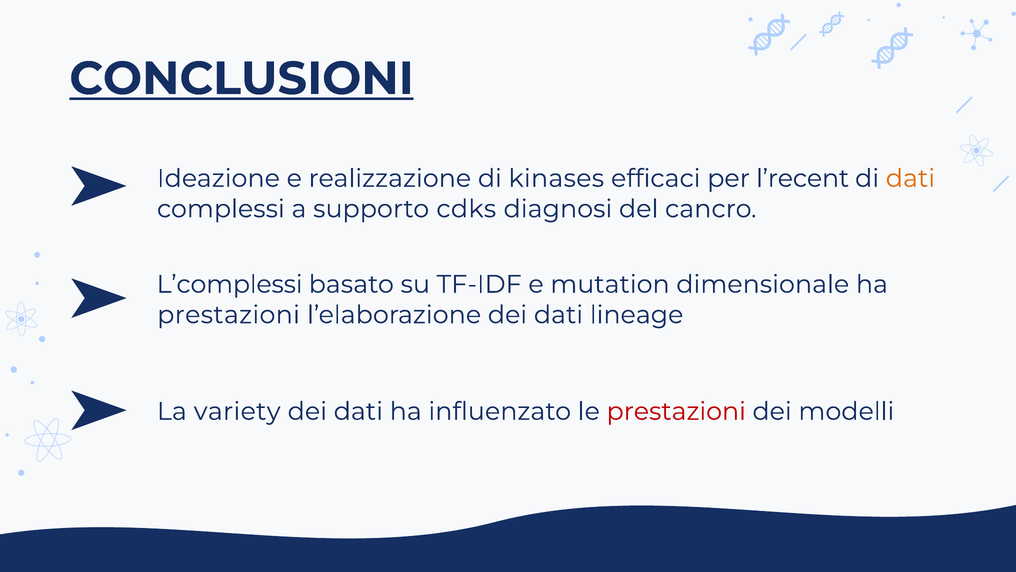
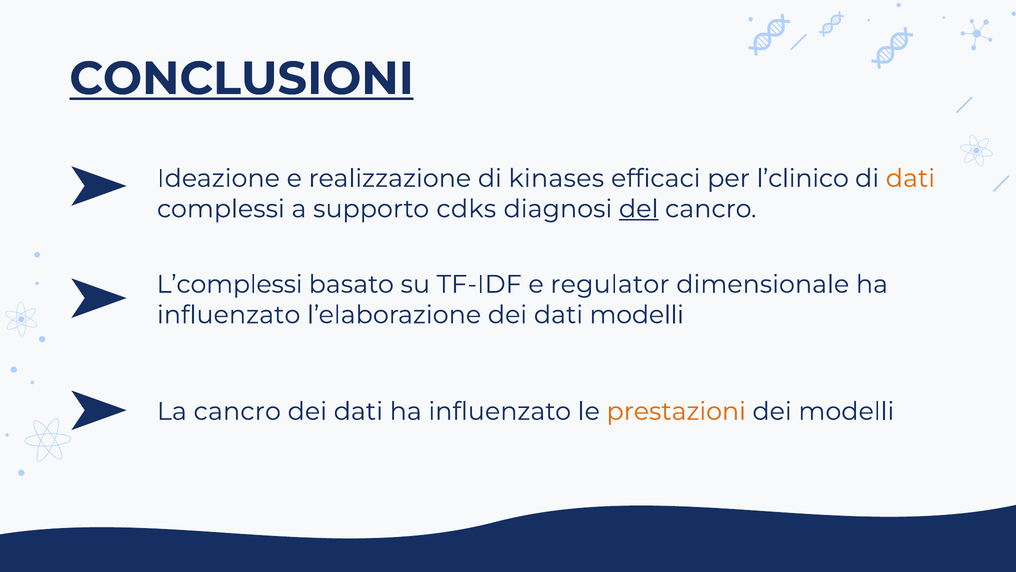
l’recent: l’recent -> l’clinico
del underline: none -> present
mutation: mutation -> regulator
prestazioni at (229, 315): prestazioni -> influenzato
dati lineage: lineage -> modelli
La variety: variety -> cancro
prestazioni at (676, 411) colour: red -> orange
